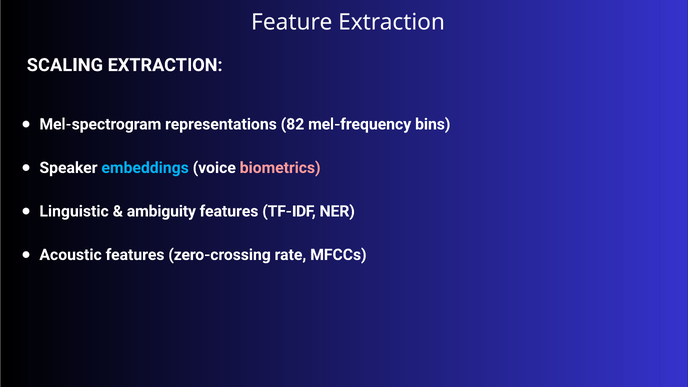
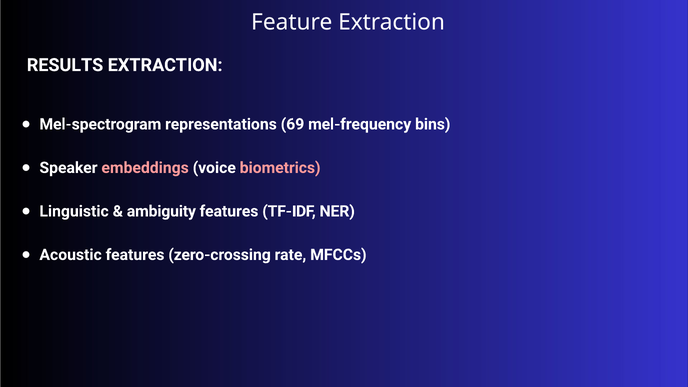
SCALING: SCALING -> RESULTS
82: 82 -> 69
embeddings colour: light blue -> pink
